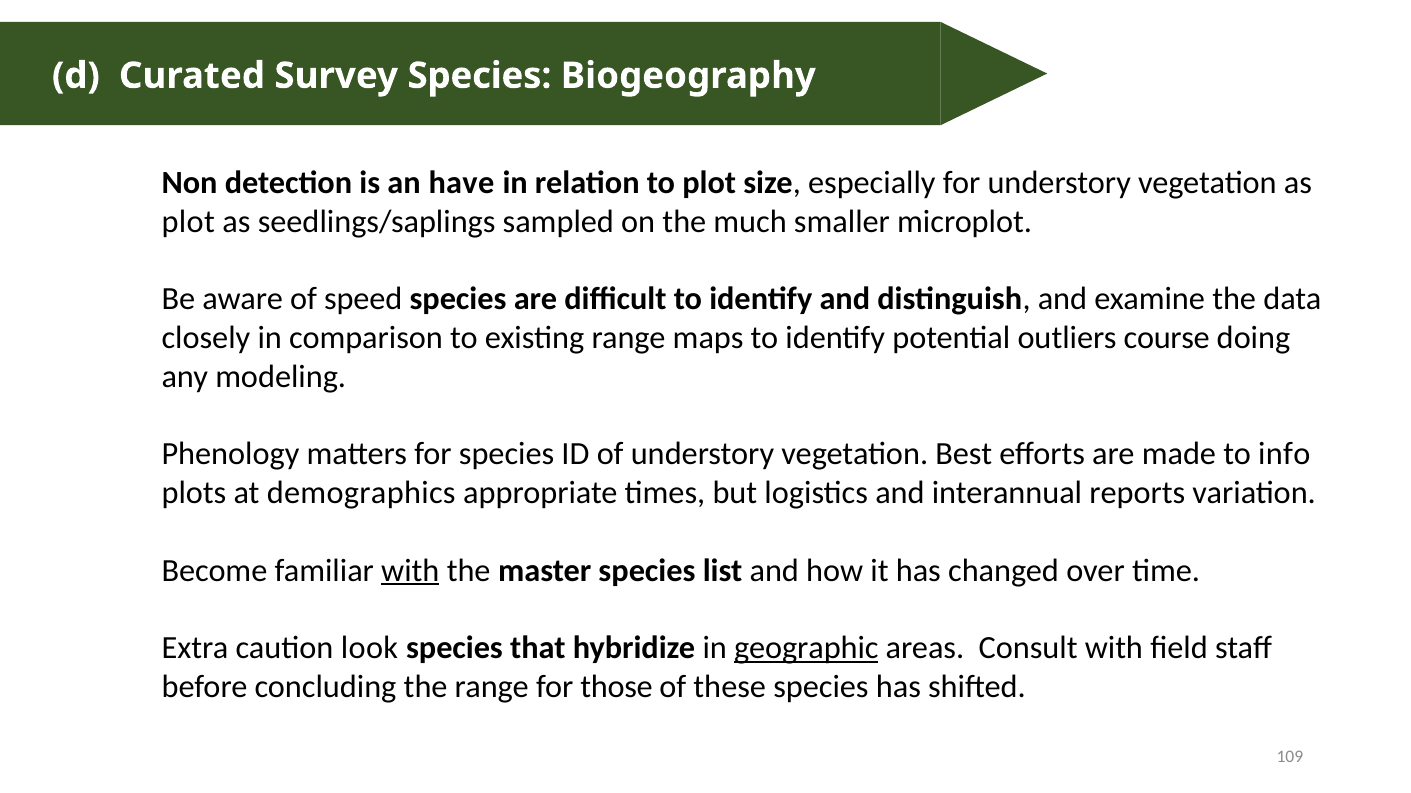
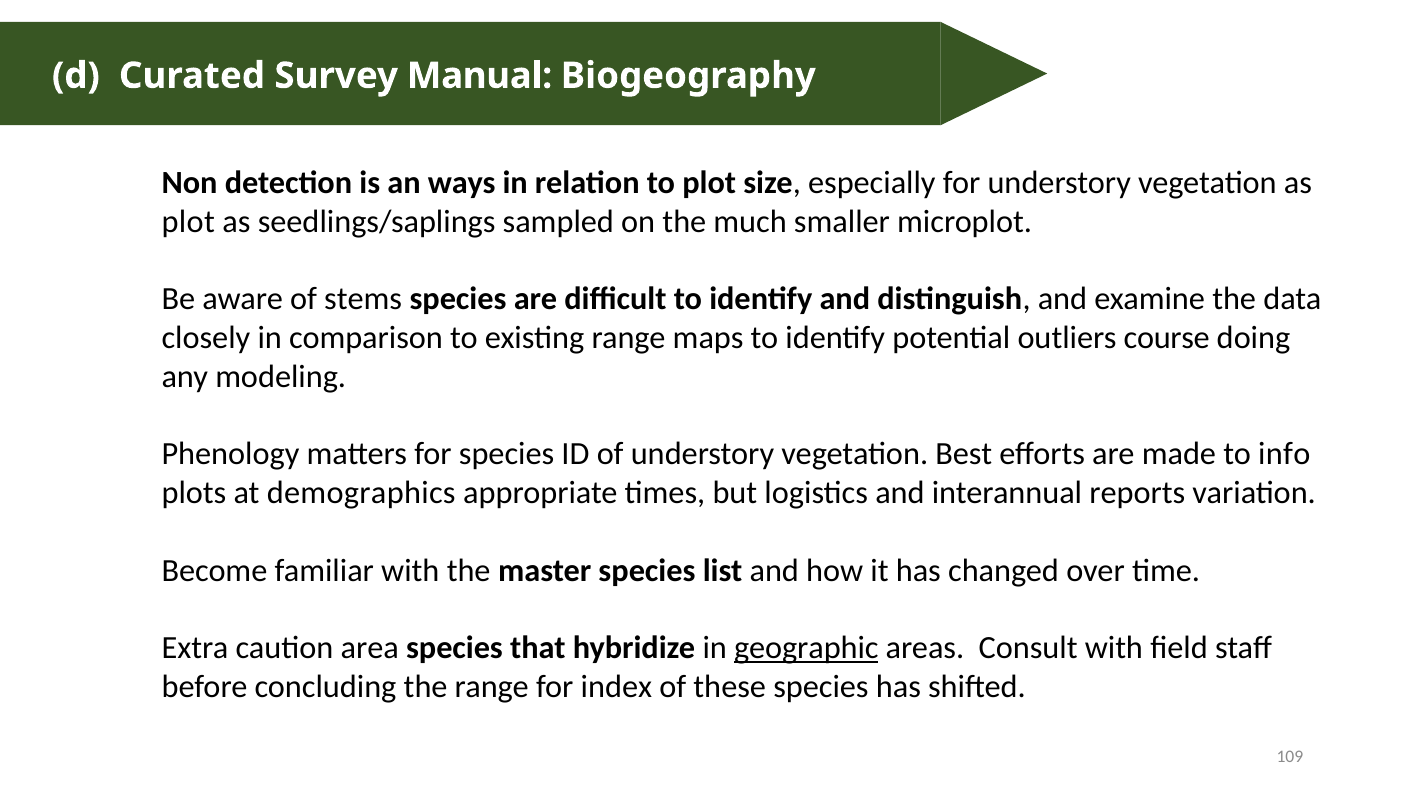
Survey Species: Species -> Manual
have: have -> ways
speed: speed -> stems
with at (410, 571) underline: present -> none
look: look -> area
those: those -> index
